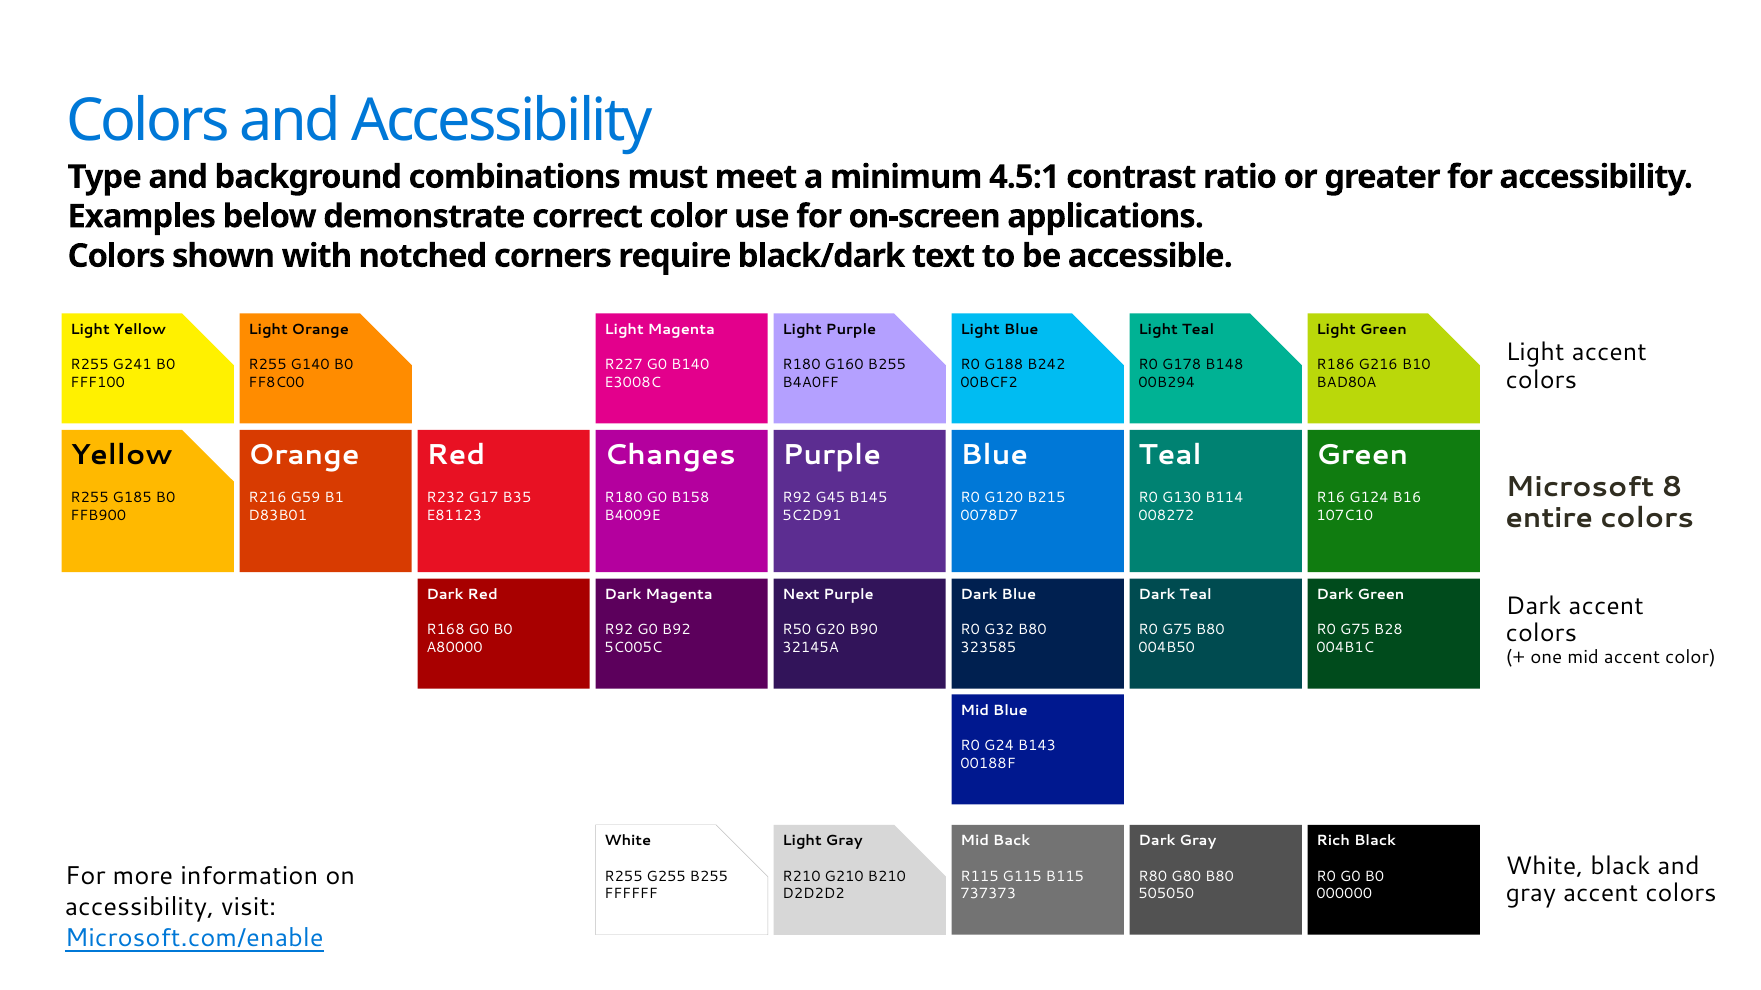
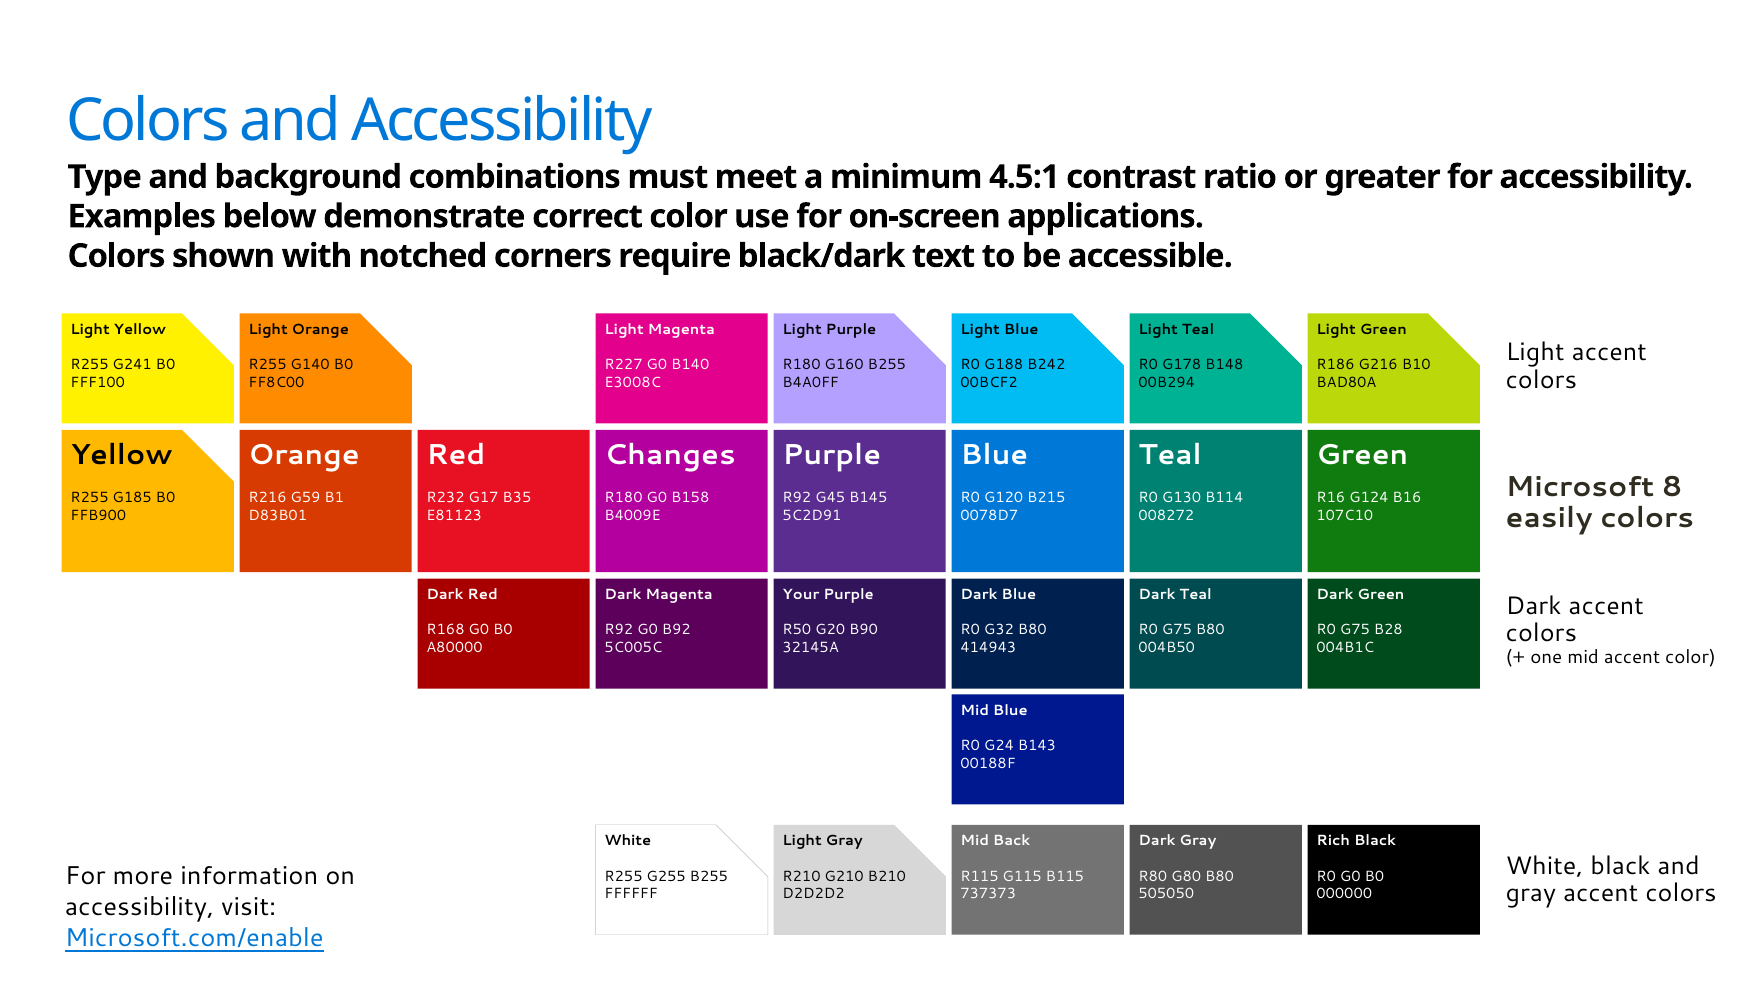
entire: entire -> easily
Next: Next -> Your
323585: 323585 -> 414943
